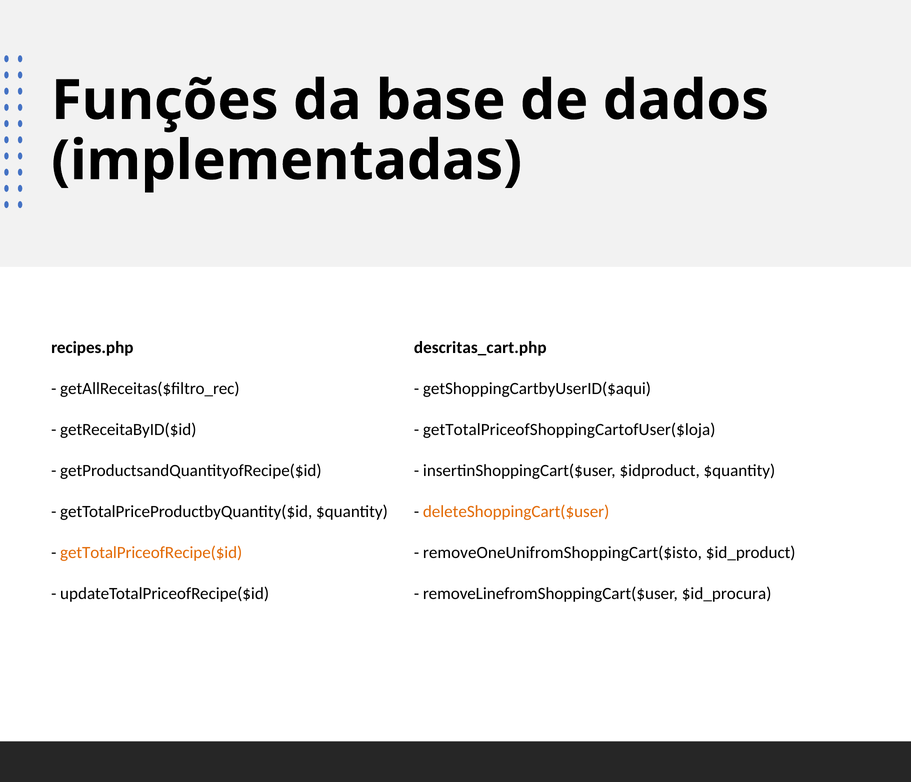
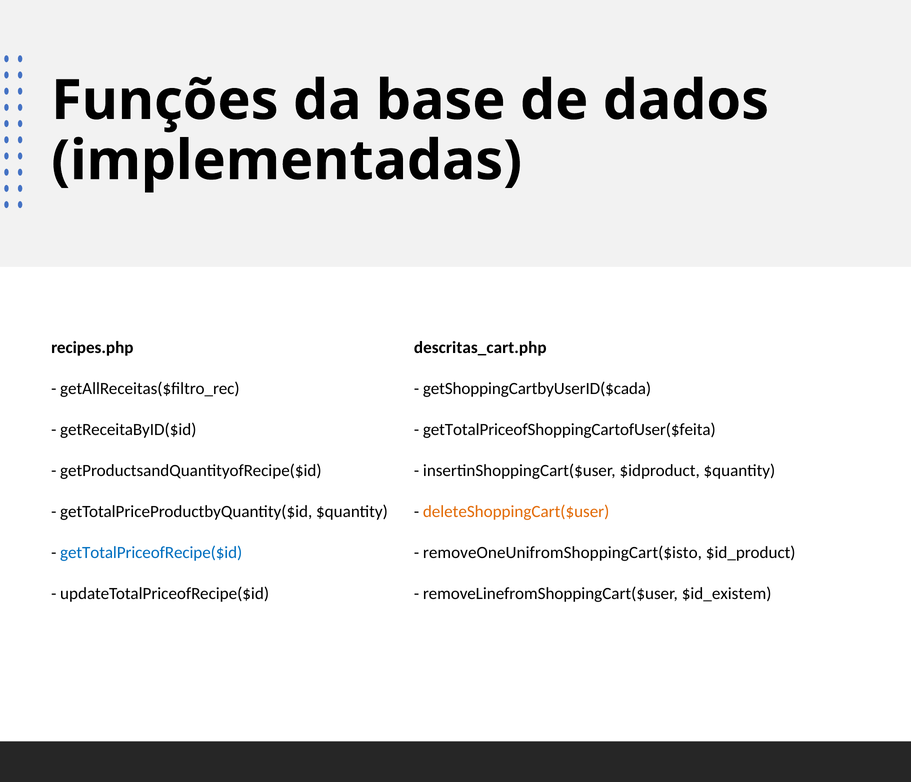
getShoppingCartbyUserID($aqui: getShoppingCartbyUserID($aqui -> getShoppingCartbyUserID($cada
getTotalPriceofShoppingCartofUser($loja: getTotalPriceofShoppingCartofUser($loja -> getTotalPriceofShoppingCartofUser($feita
getTotalPriceofRecipe($id colour: orange -> blue
$id_procura: $id_procura -> $id_existem
